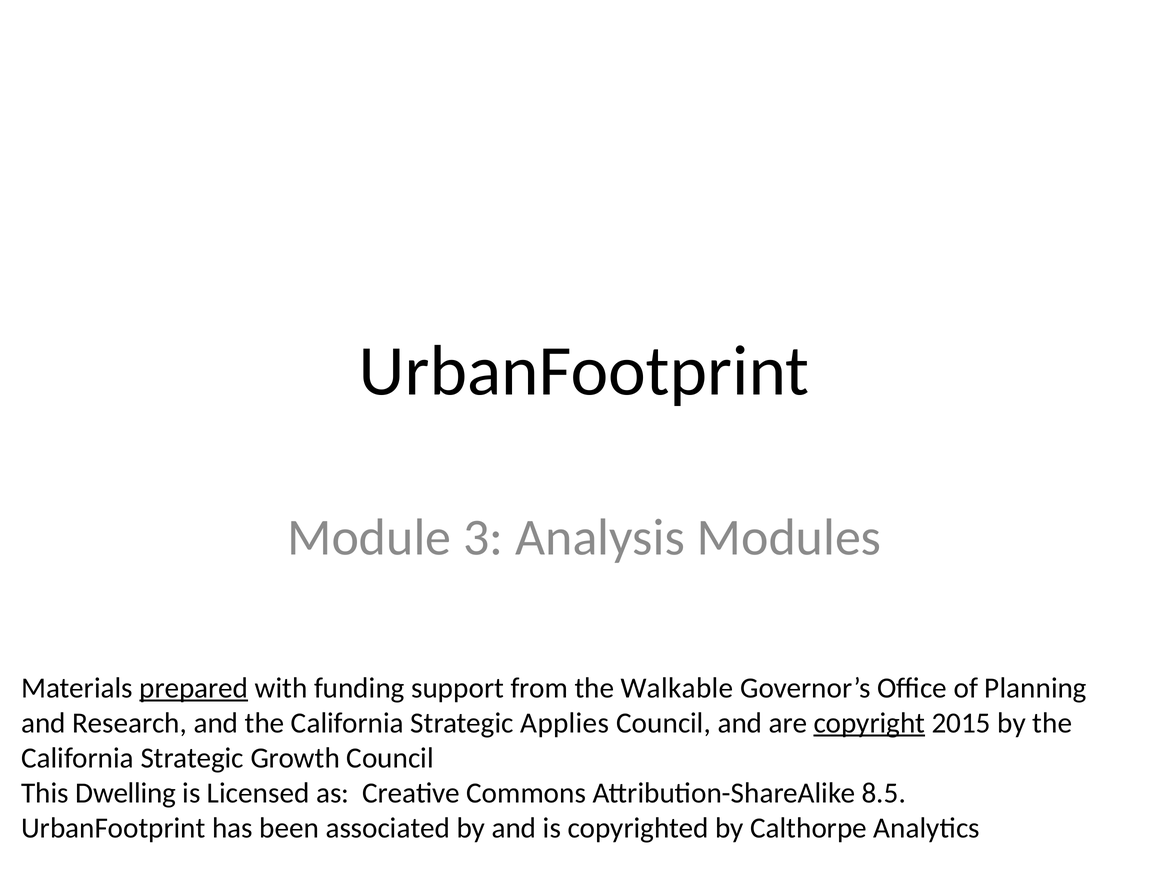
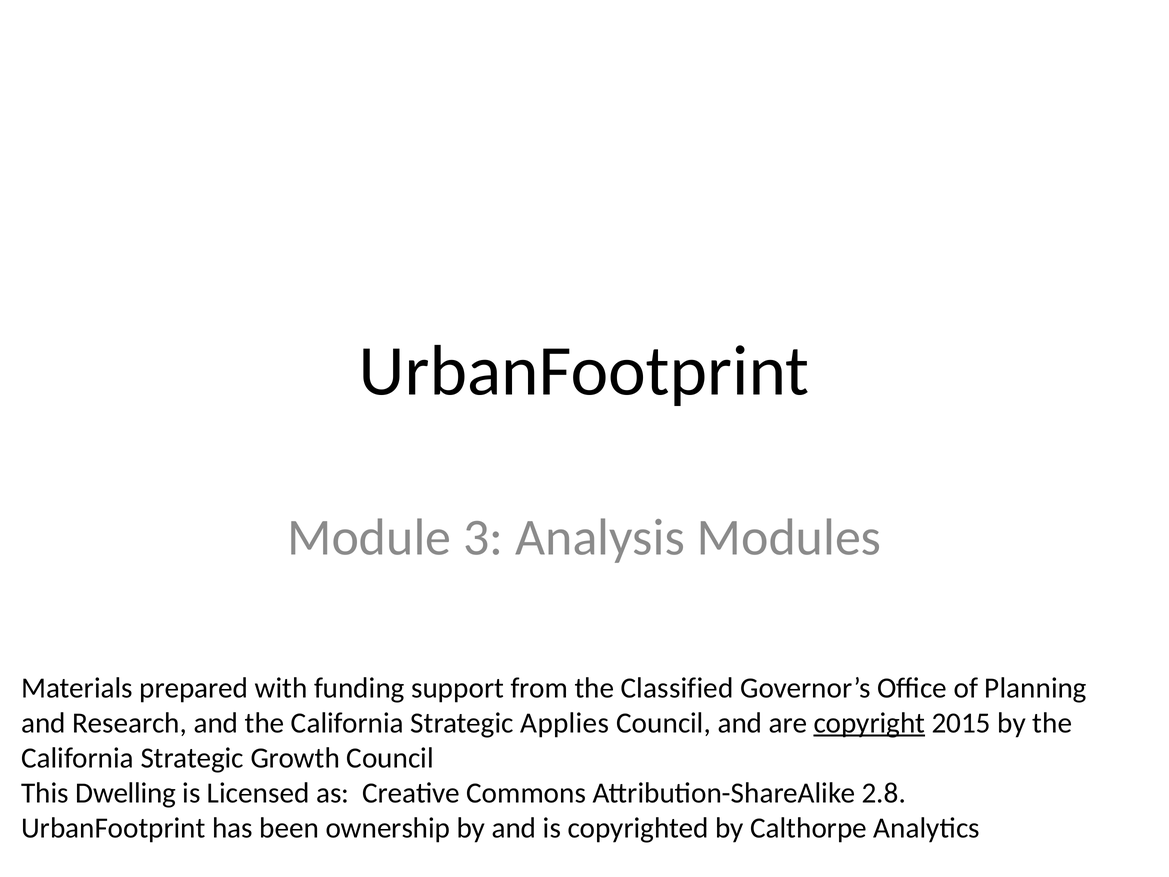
prepared underline: present -> none
Walkable: Walkable -> Classified
8.5: 8.5 -> 2.8
associated: associated -> ownership
